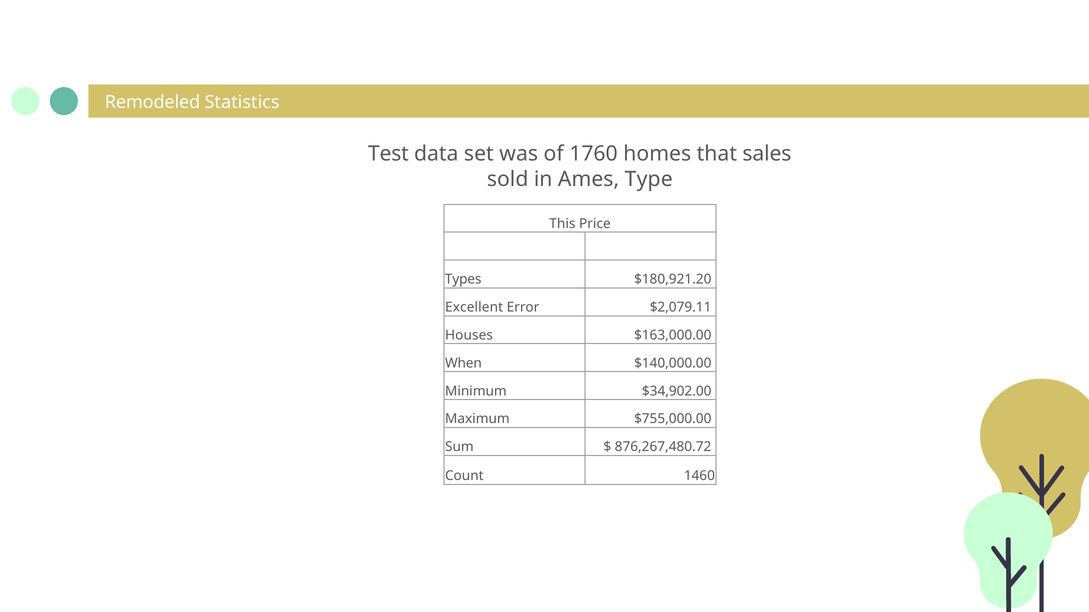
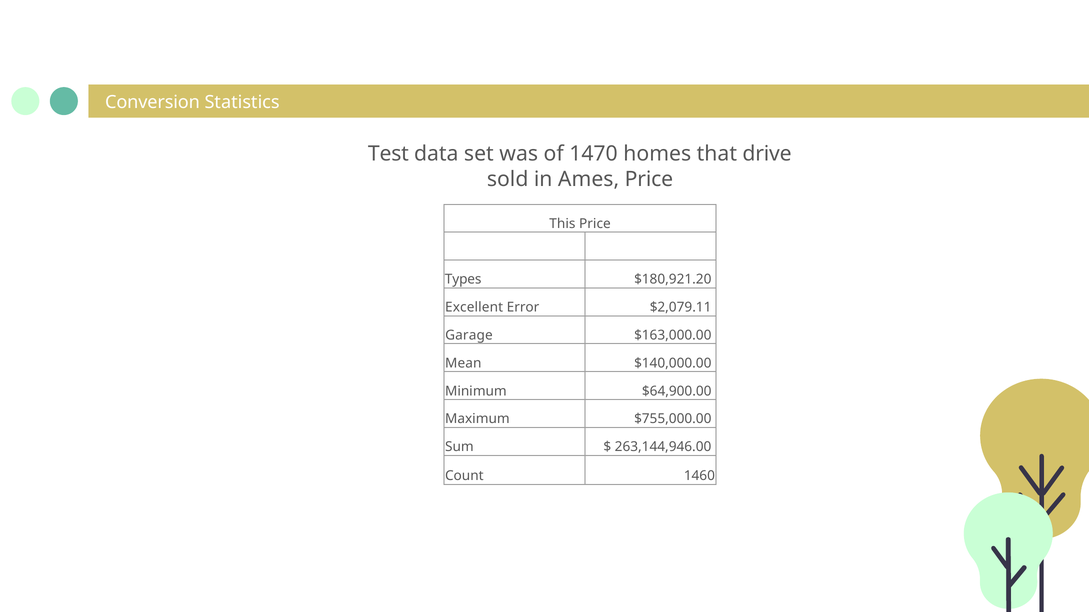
Remodeled: Remodeled -> Conversion
1760: 1760 -> 1470
sales: sales -> drive
Ames Type: Type -> Price
Houses: Houses -> Garage
When: When -> Mean
$34,902.00: $34,902.00 -> $64,900.00
876,267,480.72: 876,267,480.72 -> 263,144,946.00
